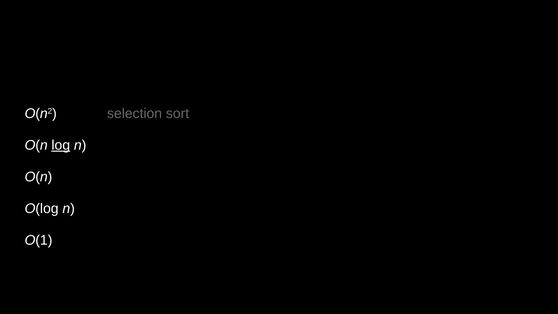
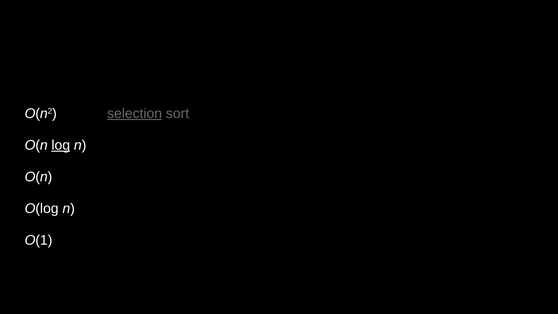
selection underline: none -> present
